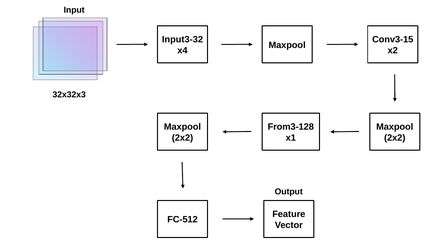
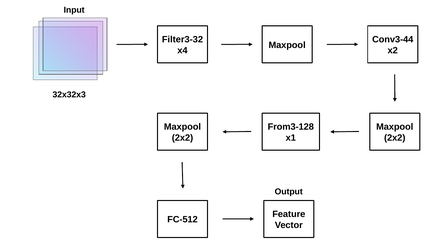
Input3-32: Input3-32 -> Filter3-32
Conv3-15: Conv3-15 -> Conv3-44
